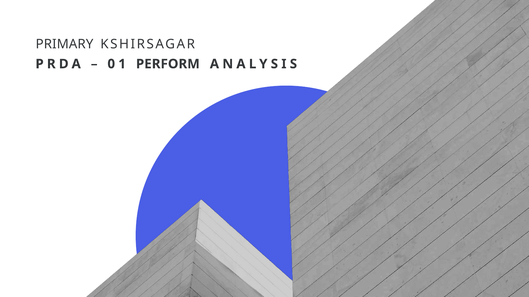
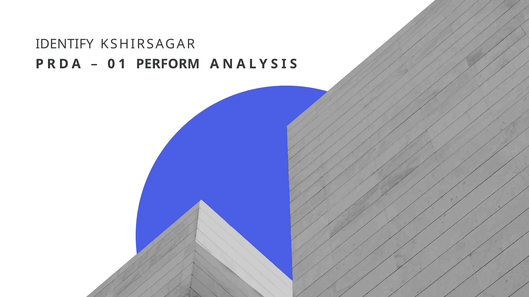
PRIMARY: PRIMARY -> IDENTIFY
